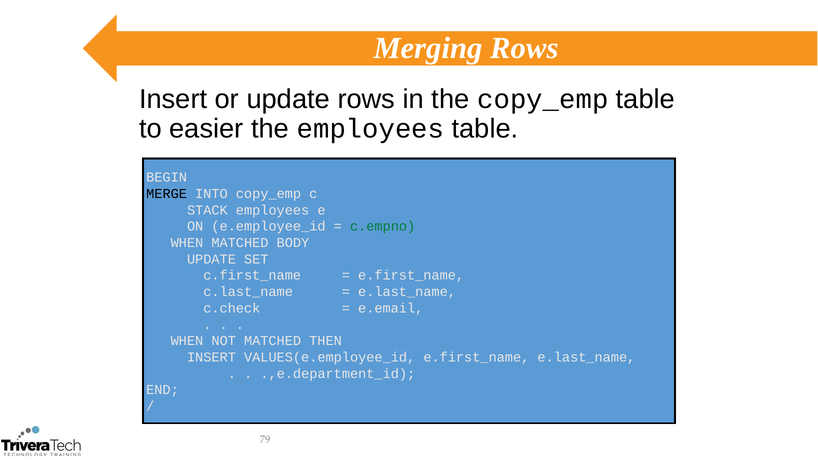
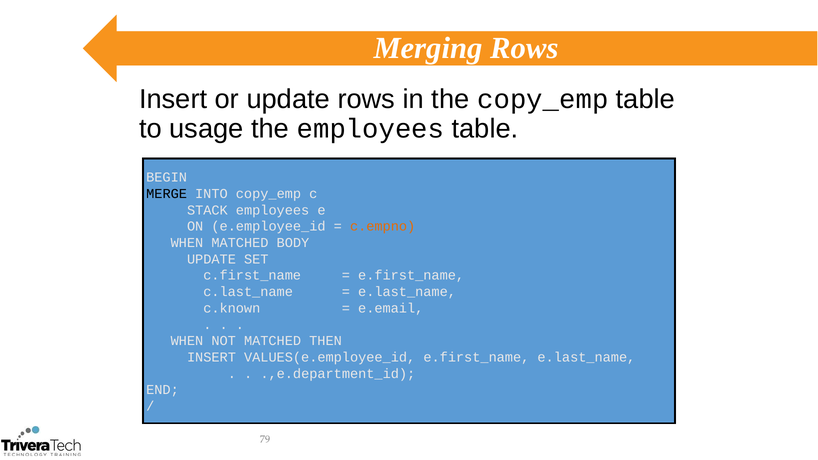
easier: easier -> usage
c.empno colour: green -> orange
c.check: c.check -> c.known
